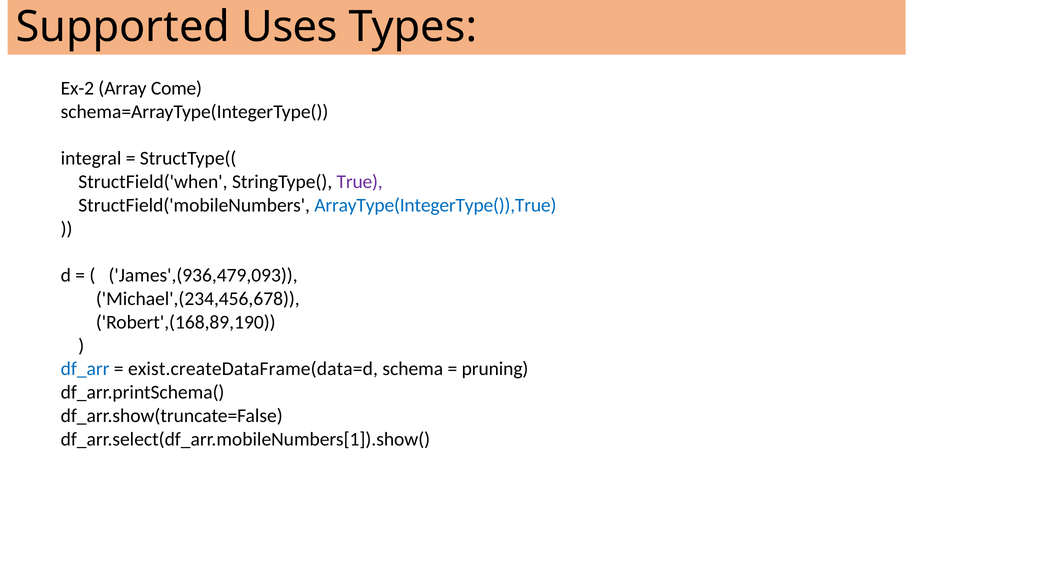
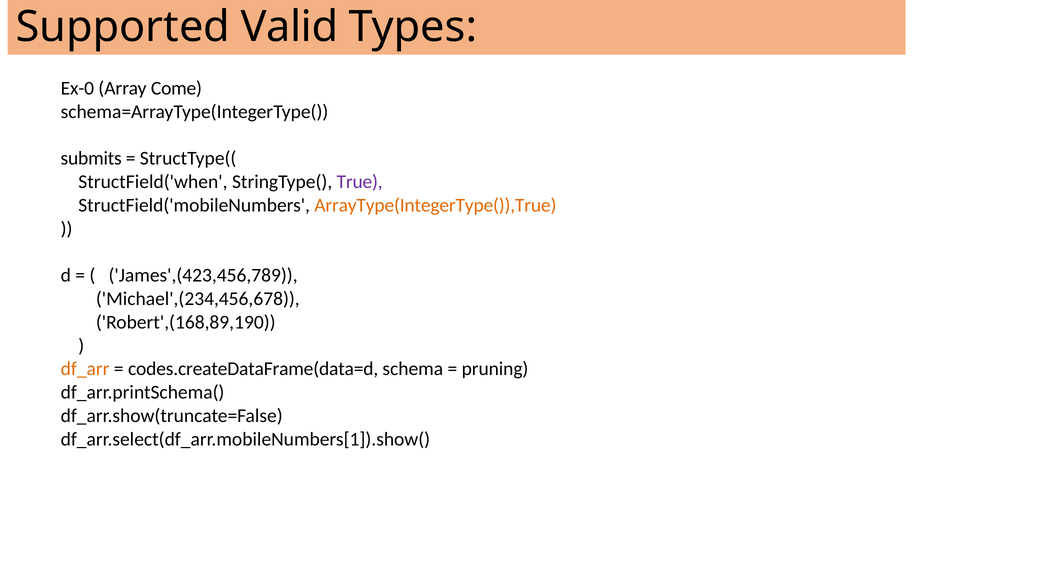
Uses: Uses -> Valid
Ex-2: Ex-2 -> Ex-0
integral: integral -> submits
ArrayType(IntegerType()),True colour: blue -> orange
James',(936,479,093: James',(936,479,093 -> James',(423,456,789
df_arr colour: blue -> orange
exist.createDataFrame(data=d: exist.createDataFrame(data=d -> codes.createDataFrame(data=d
